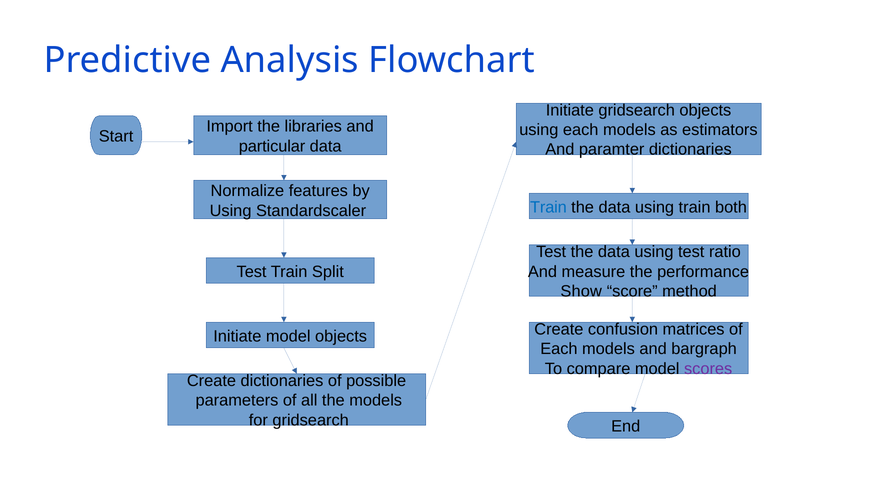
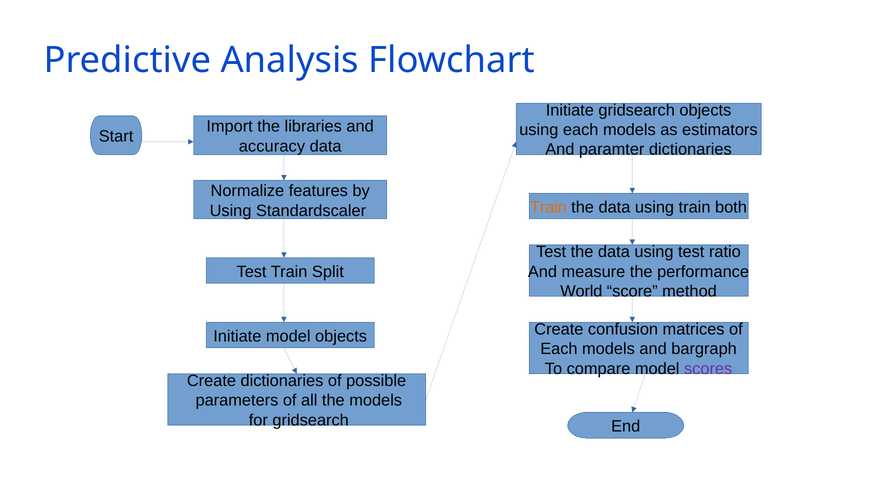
particular: particular -> accuracy
Train at (548, 208) colour: blue -> orange
Show: Show -> World
